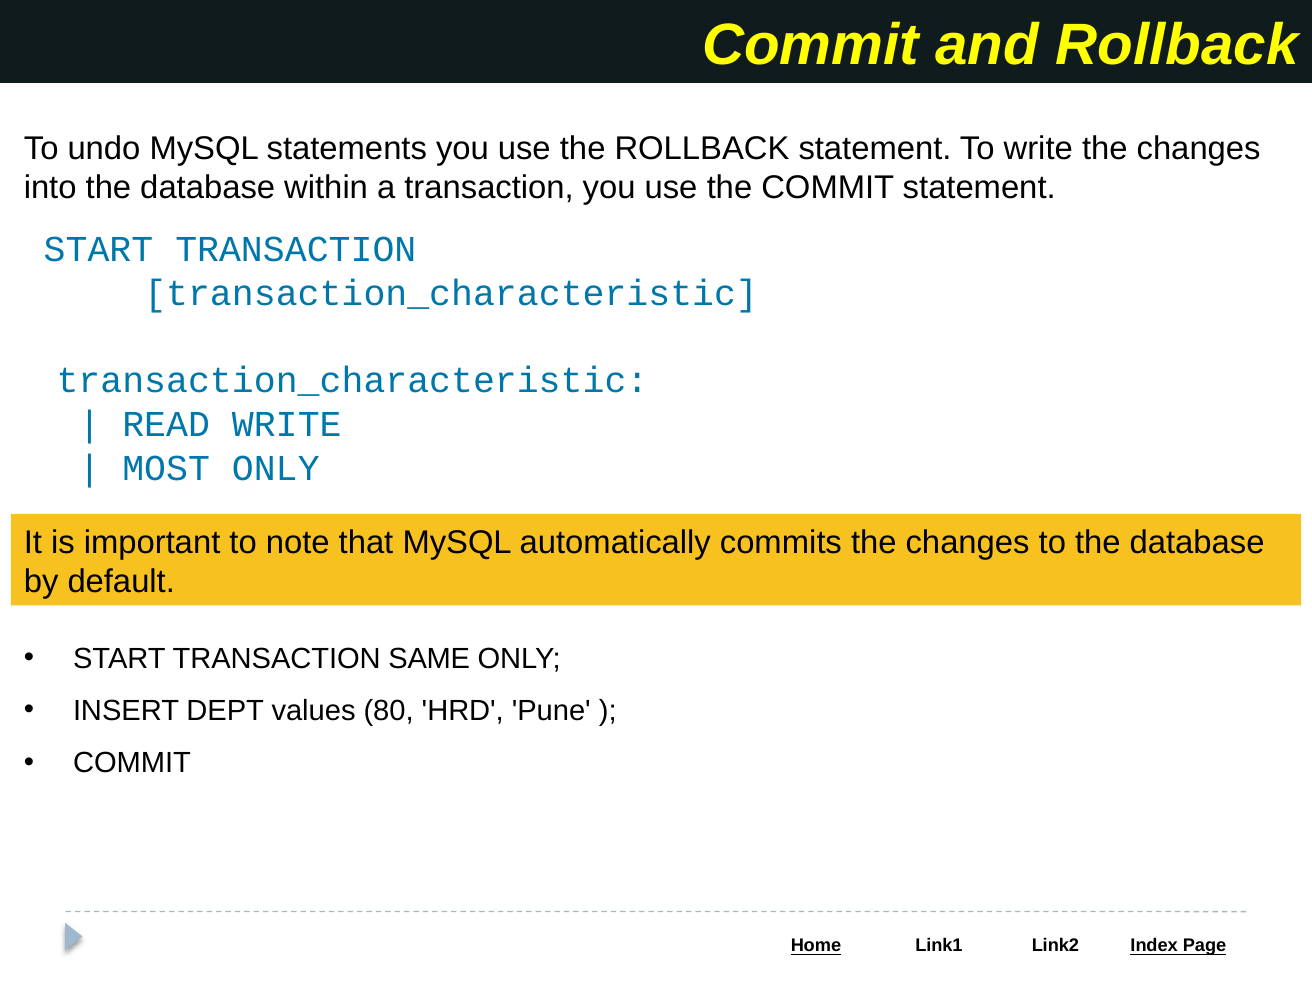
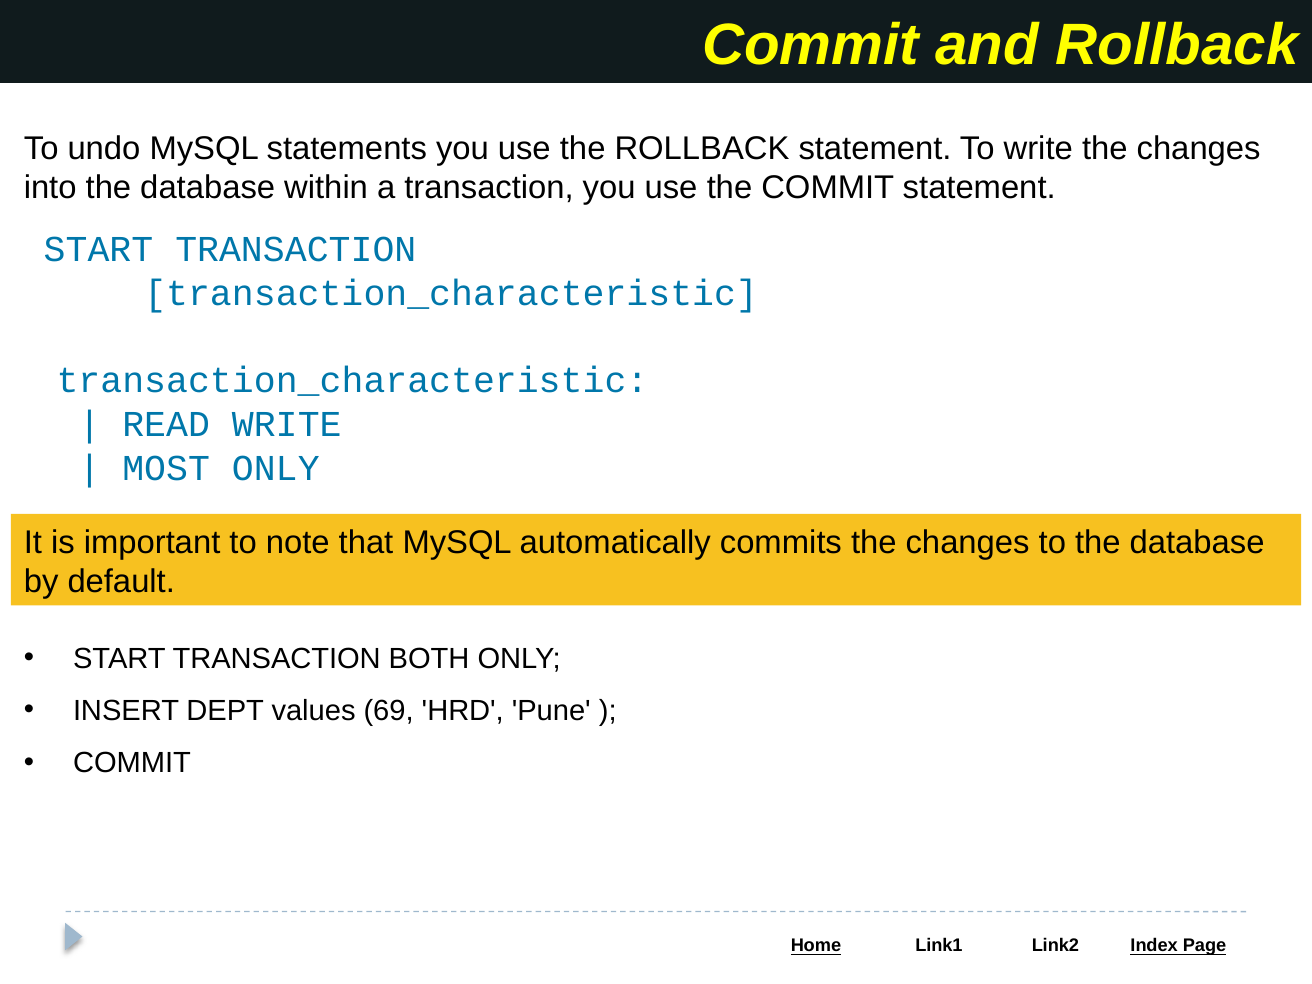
SAME: SAME -> BOTH
80: 80 -> 69
